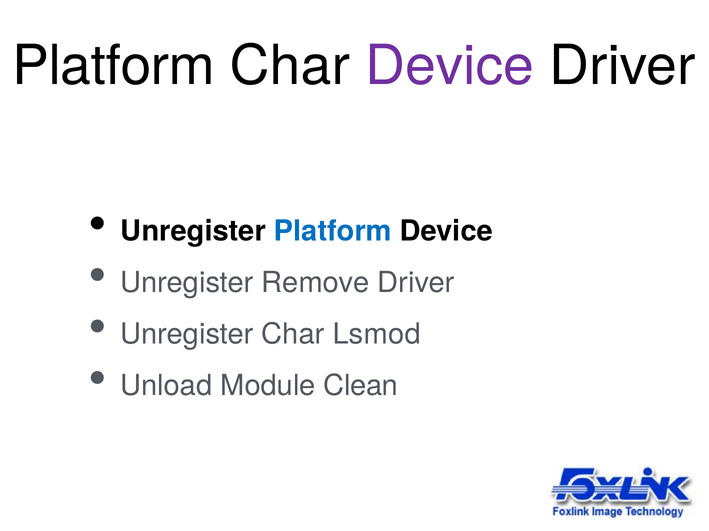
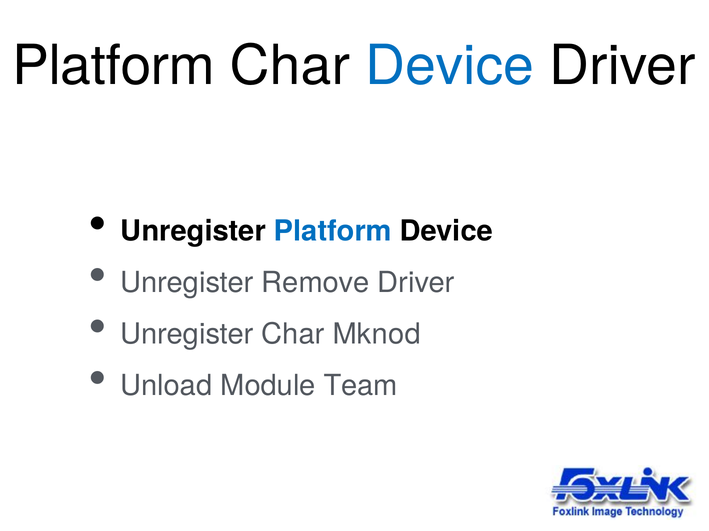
Device at (450, 66) colour: purple -> blue
Lsmod: Lsmod -> Mknod
Clean: Clean -> Team
